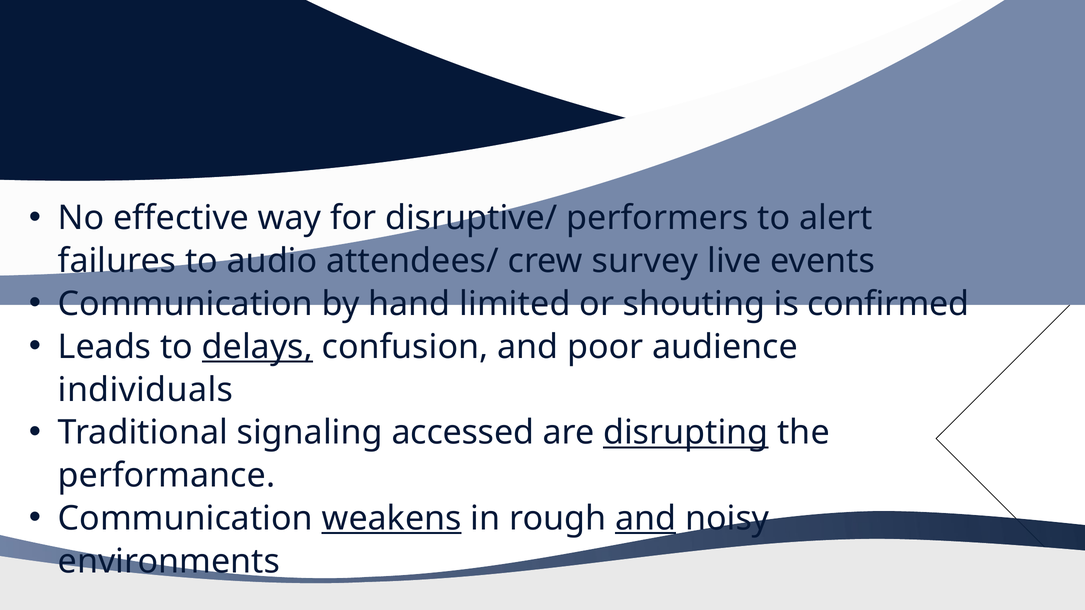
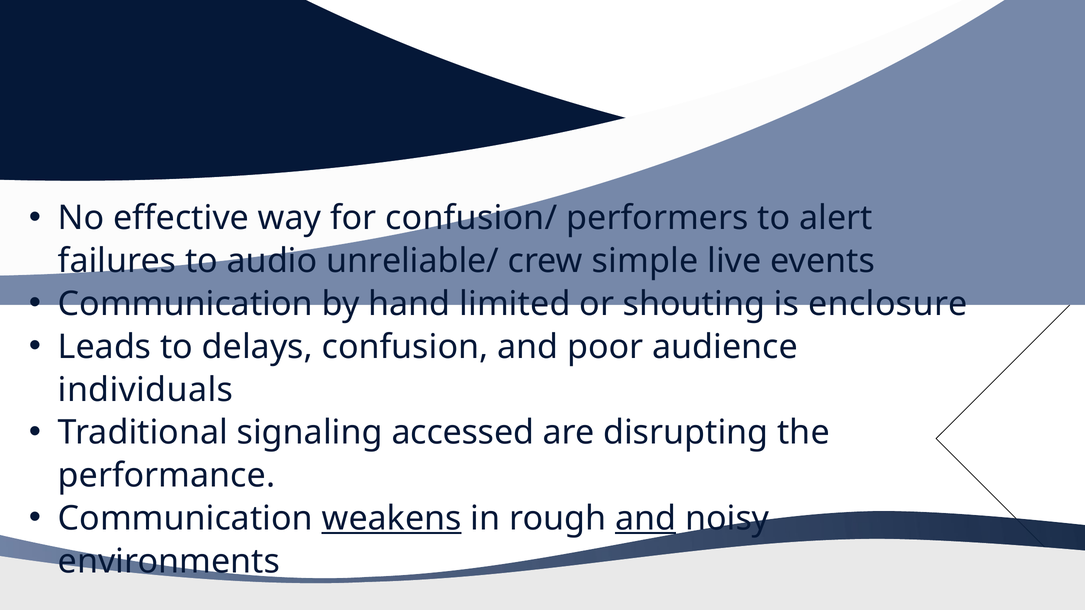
disruptive/: disruptive/ -> confusion/
attendees/: attendees/ -> unreliable/
survey: survey -> simple
confirmed: confirmed -> enclosure
delays underline: present -> none
disrupting underline: present -> none
